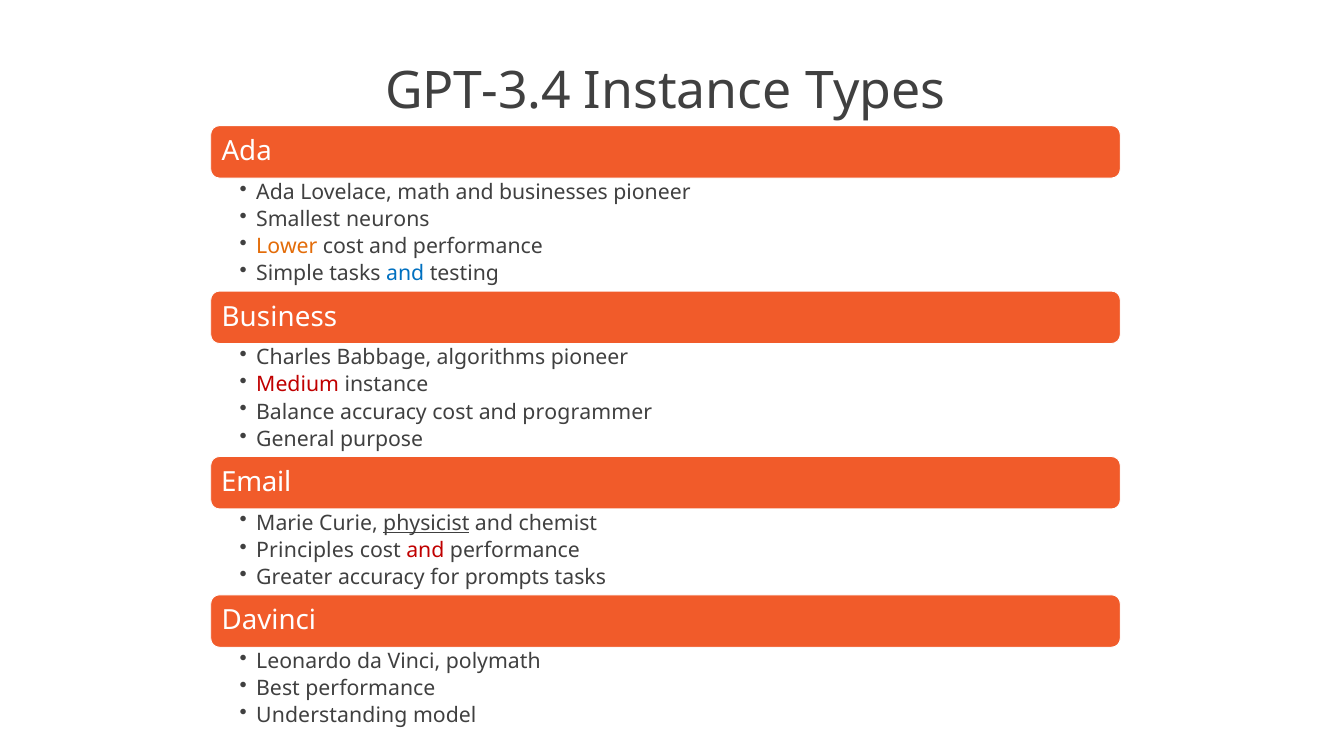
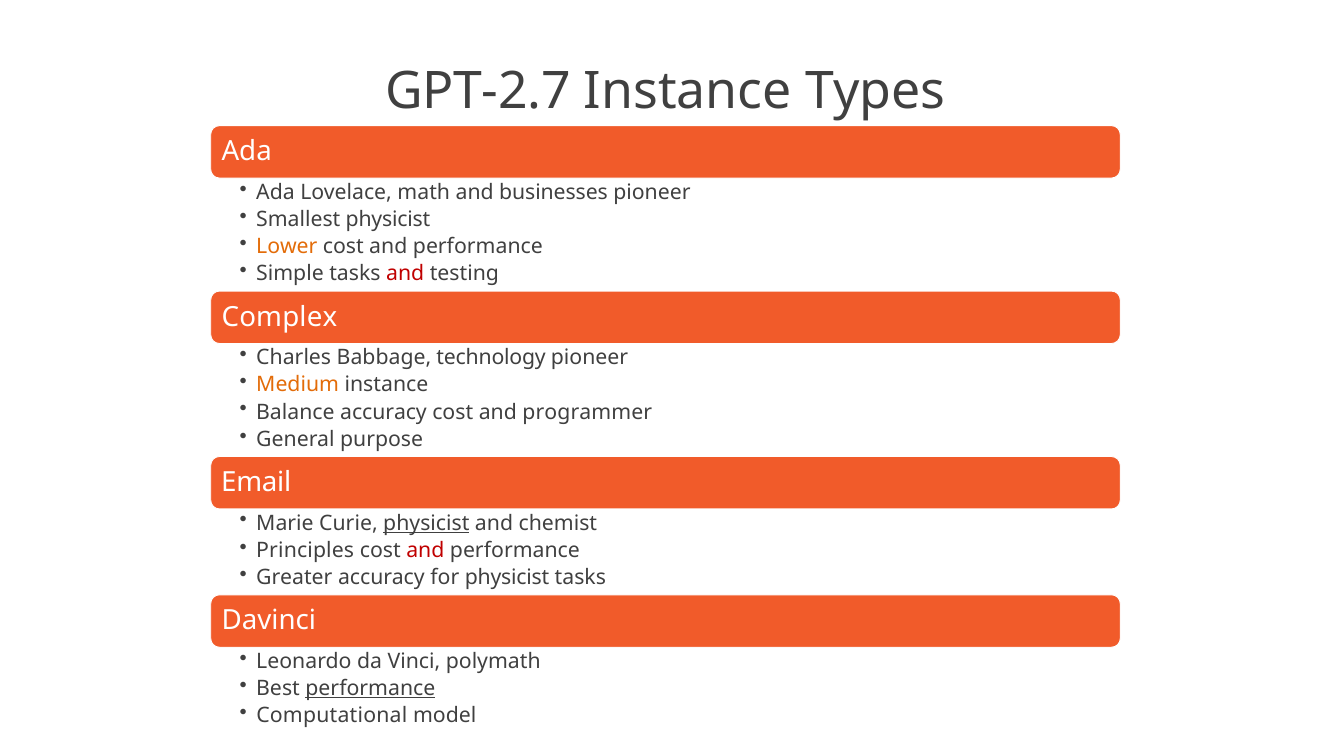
GPT-3.4: GPT-3.4 -> GPT-2.7
Smallest neurons: neurons -> physicist
and at (405, 274) colour: blue -> red
Business: Business -> Complex
algorithms: algorithms -> technology
Medium colour: red -> orange
for prompts: prompts -> physicist
performance at (370, 688) underline: none -> present
Understanding: Understanding -> Computational
